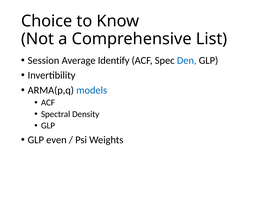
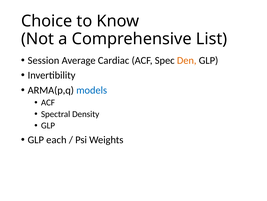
Identify: Identify -> Cardiac
Den colour: blue -> orange
even: even -> each
